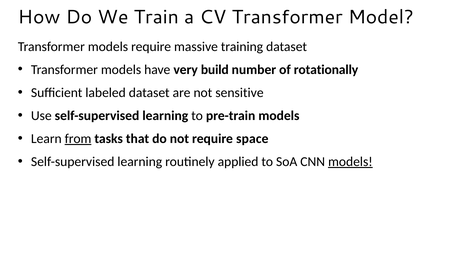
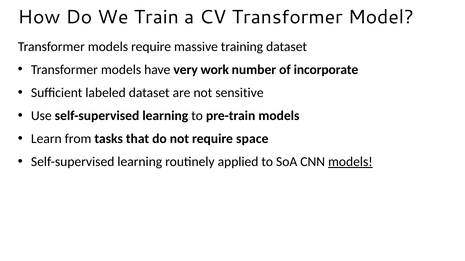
build: build -> work
rotationally: rotationally -> incorporate
from underline: present -> none
